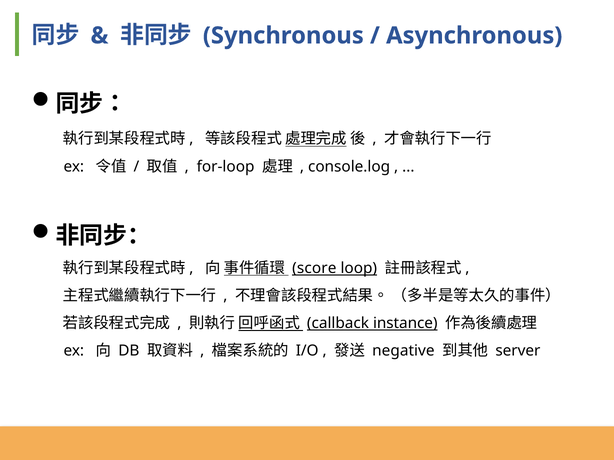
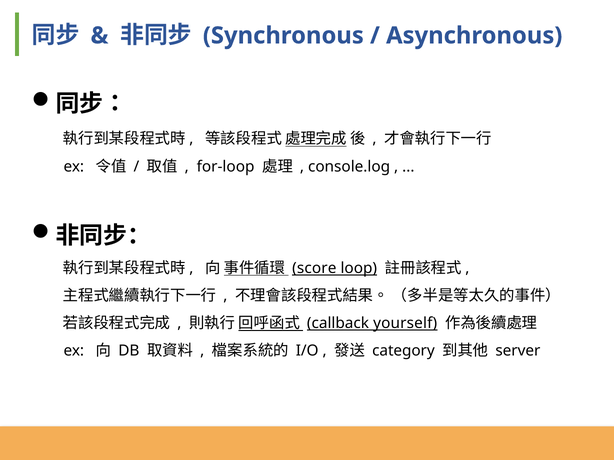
instance: instance -> yourself
negative: negative -> category
